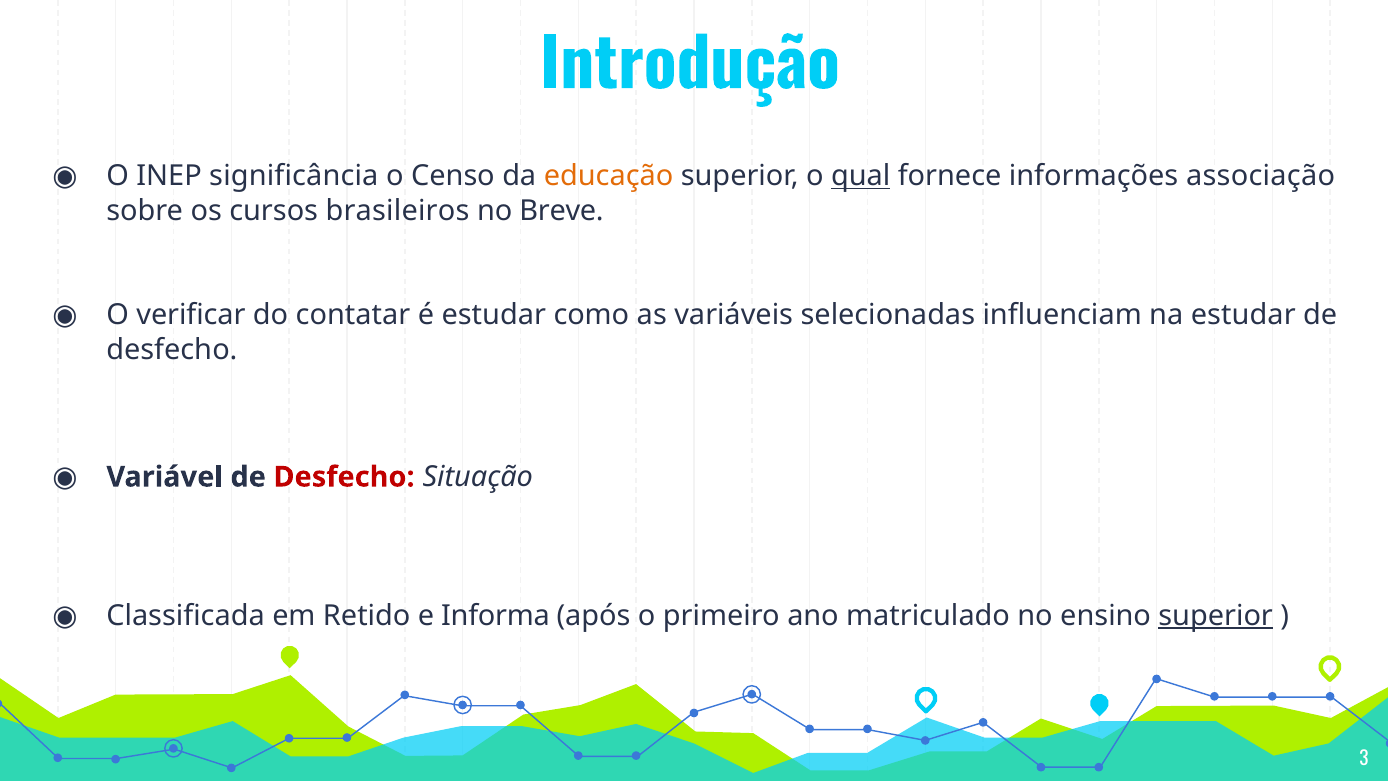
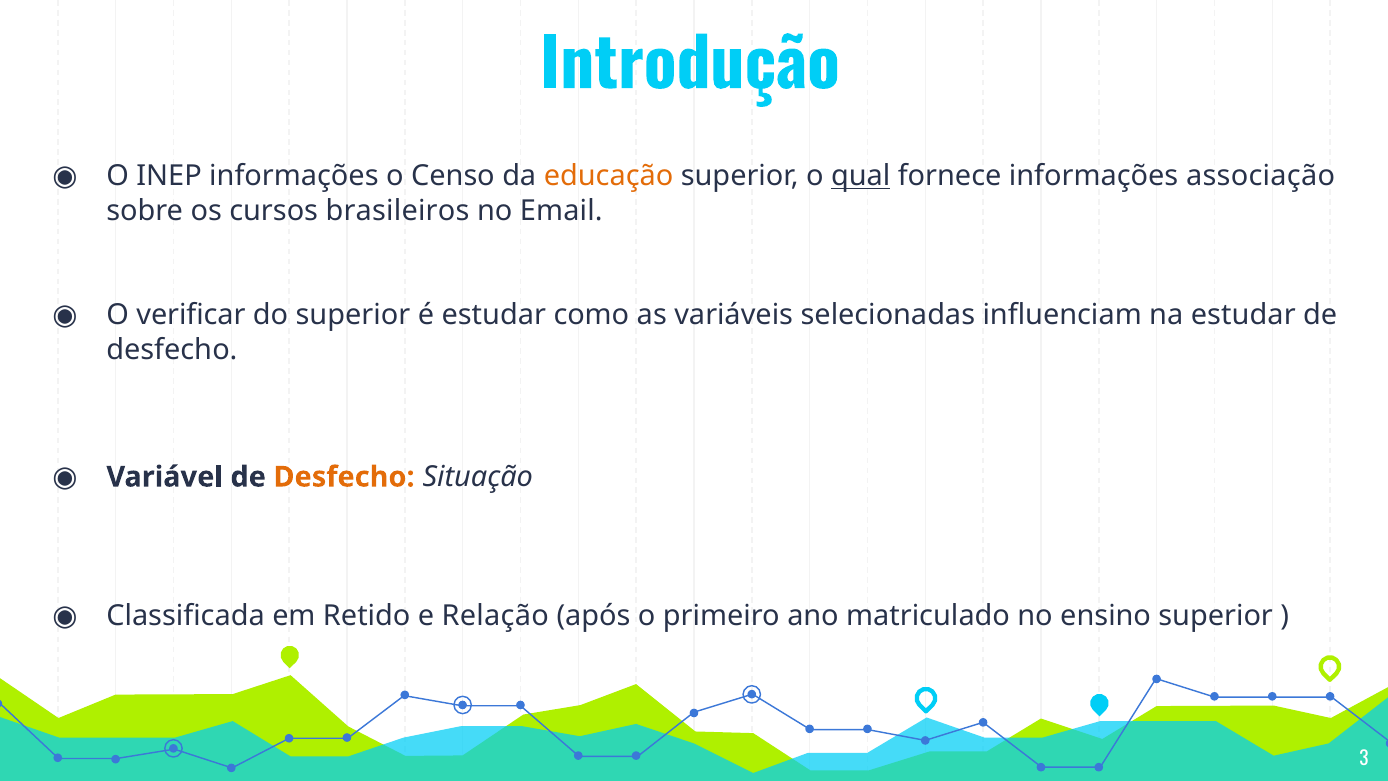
INEP significância: significância -> informações
Breve: Breve -> Email
do contatar: contatar -> superior
Desfecho at (344, 477) colour: red -> orange
Informa: Informa -> Relação
superior at (1216, 616) underline: present -> none
